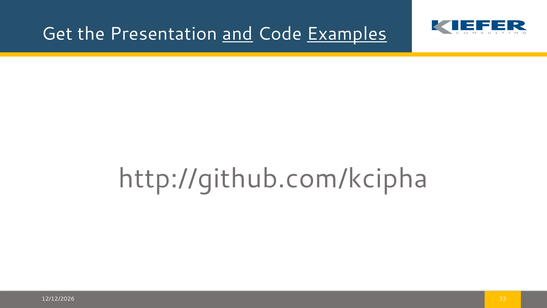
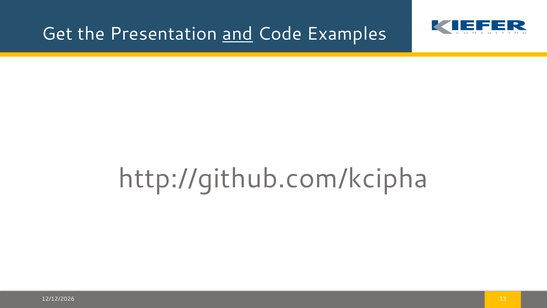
Examples underline: present -> none
